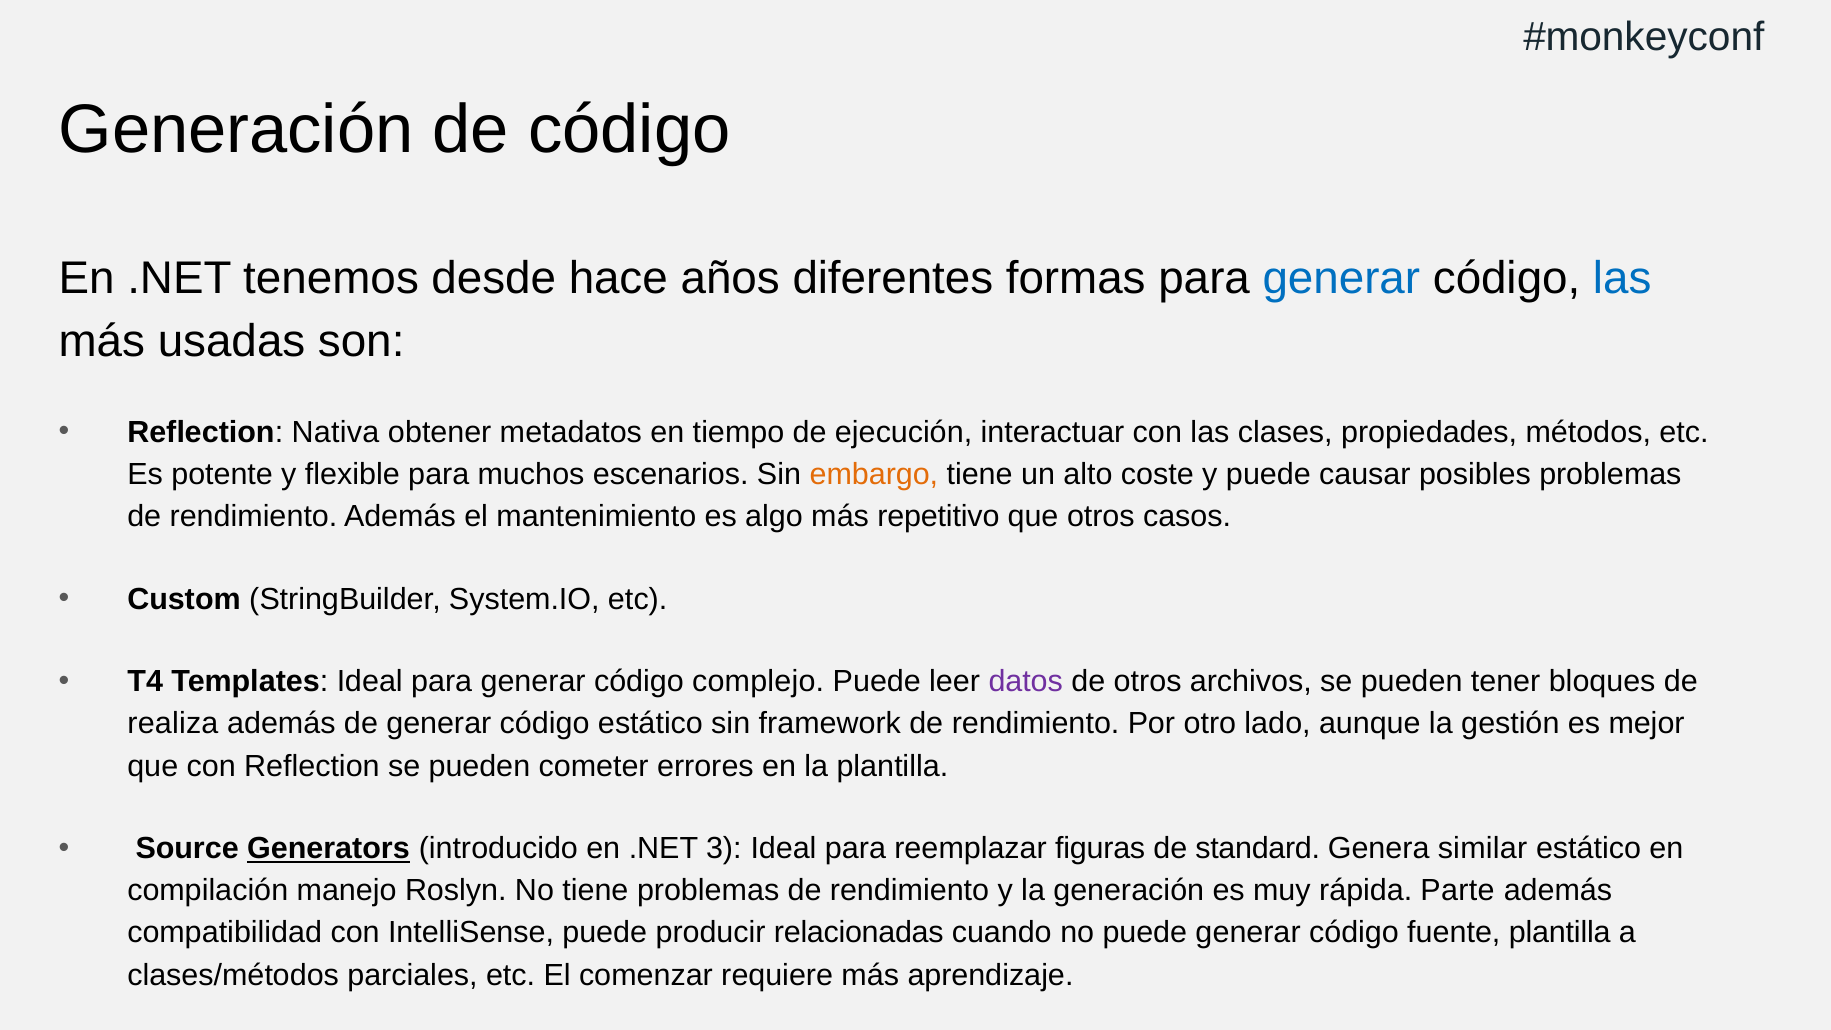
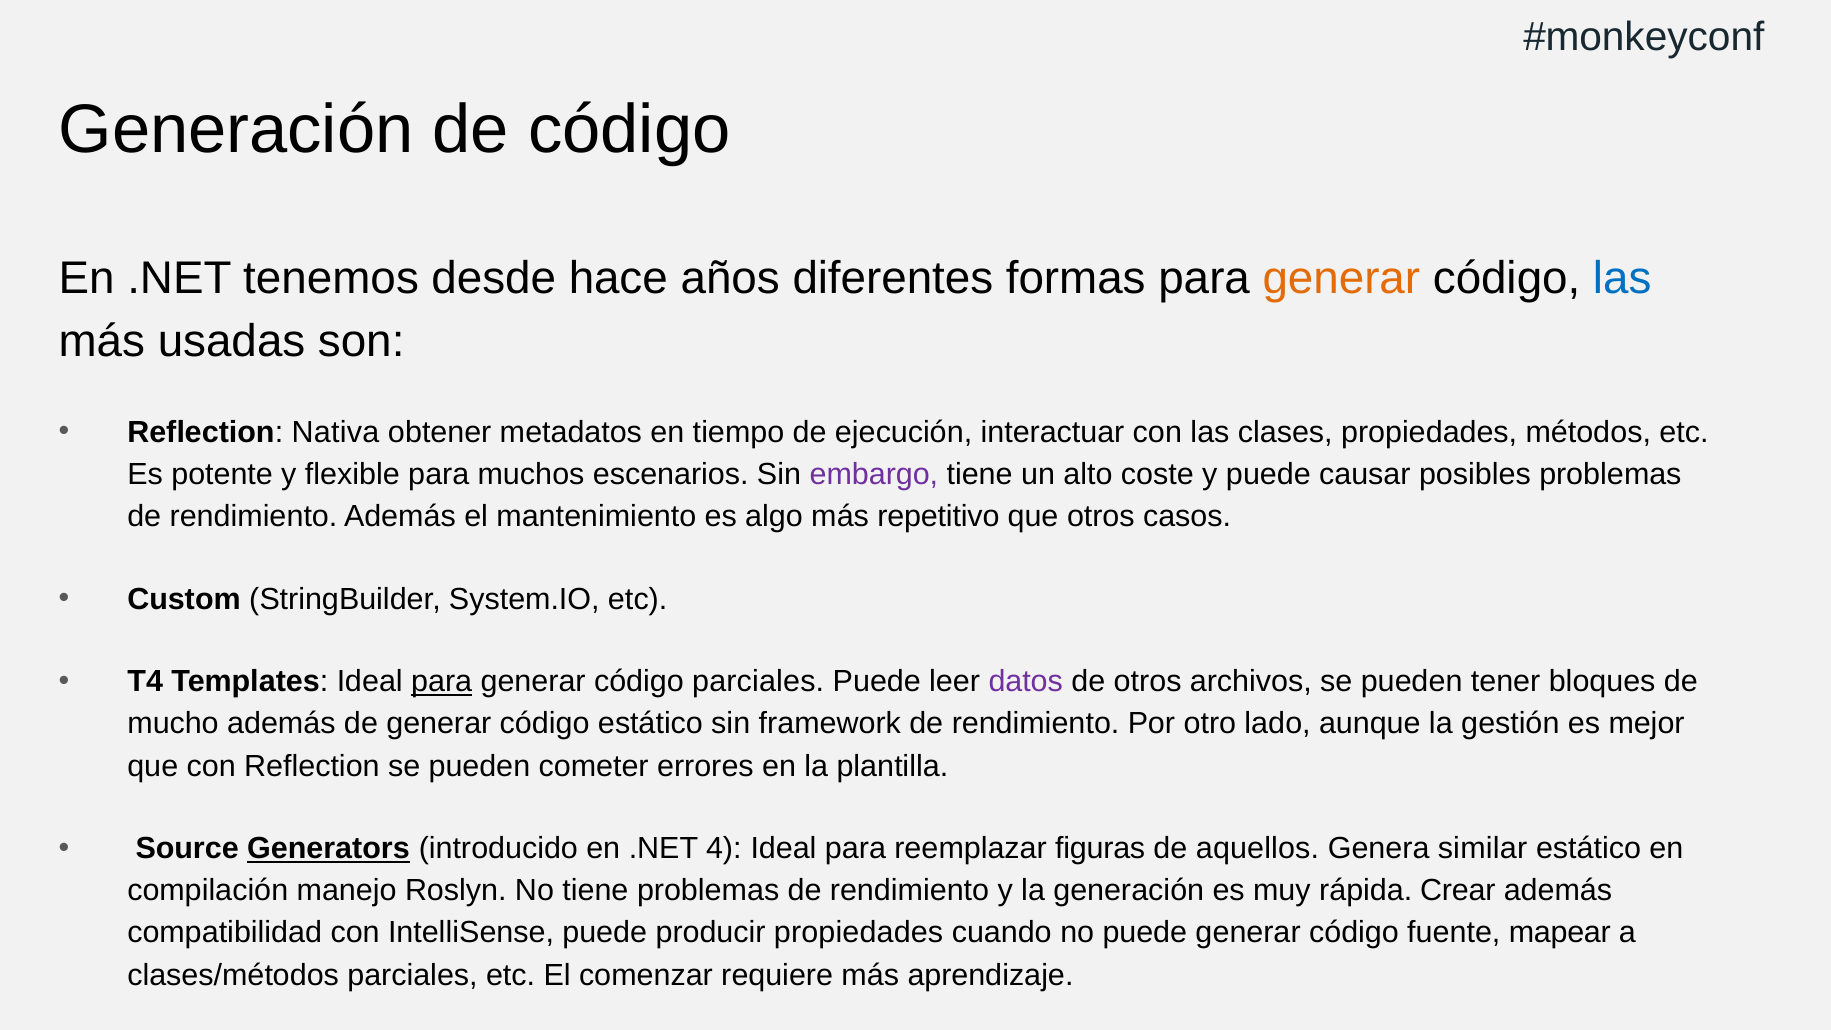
generar at (1341, 278) colour: blue -> orange
embargo colour: orange -> purple
para at (442, 682) underline: none -> present
código complejo: complejo -> parciales
realiza: realiza -> mucho
3: 3 -> 4
standard: standard -> aquellos
Parte: Parte -> Crear
producir relacionadas: relacionadas -> propiedades
fuente plantilla: plantilla -> mapear
